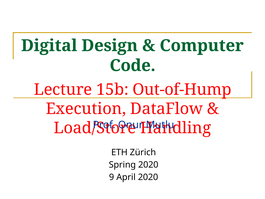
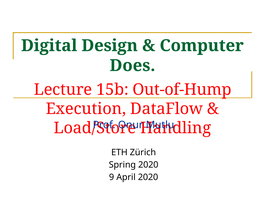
Code: Code -> Does
